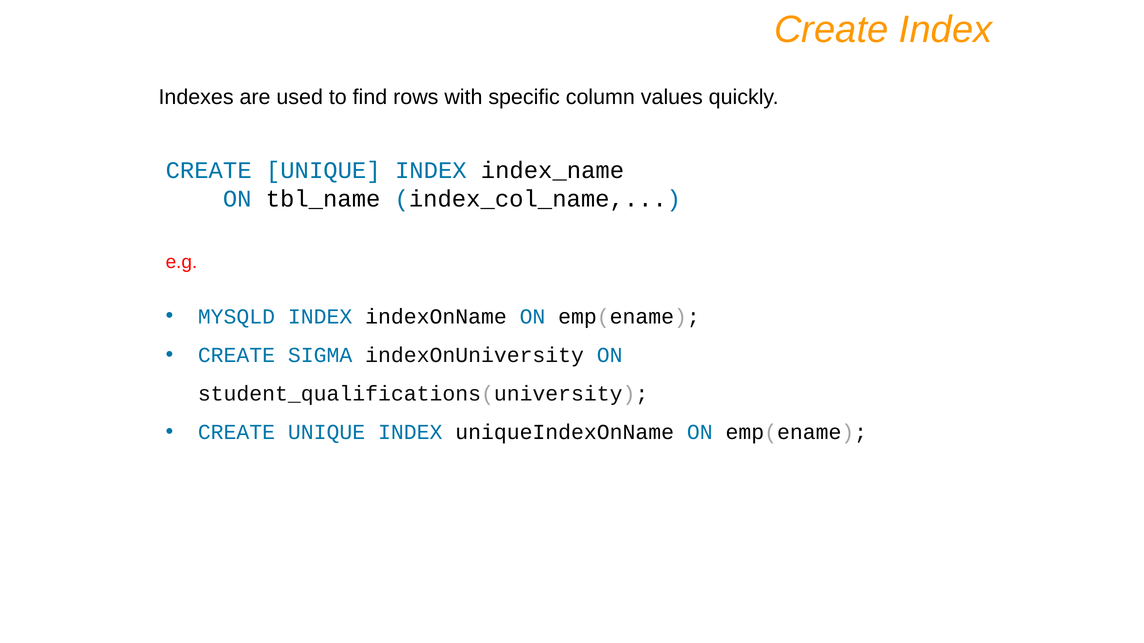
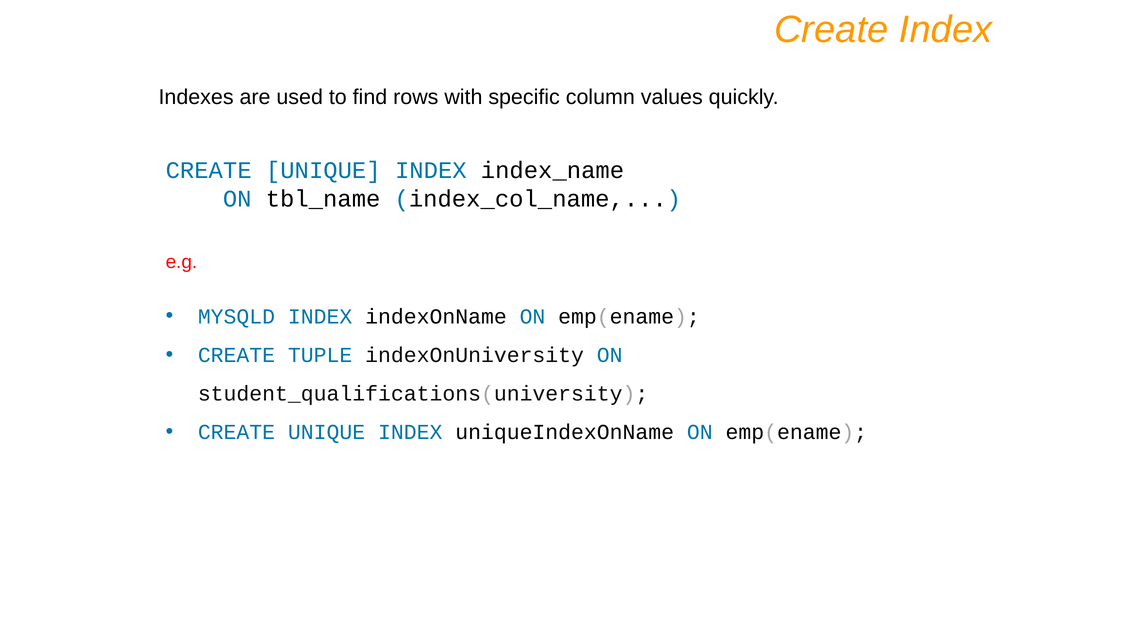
SIGMA: SIGMA -> TUPLE
